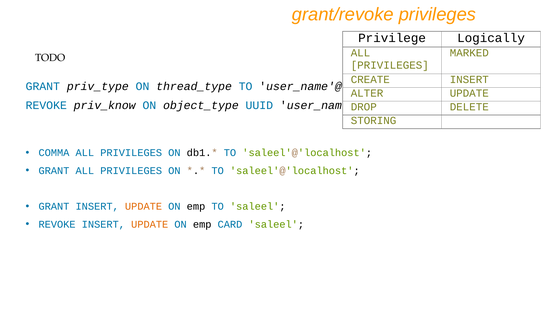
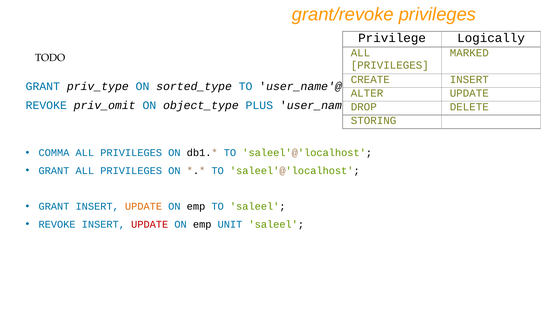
thread_type: thread_type -> sorted_type
priv_know: priv_know -> priv_omit
UUID: UUID -> PLUS
UPDATE at (150, 224) colour: orange -> red
CARD: CARD -> UNIT
